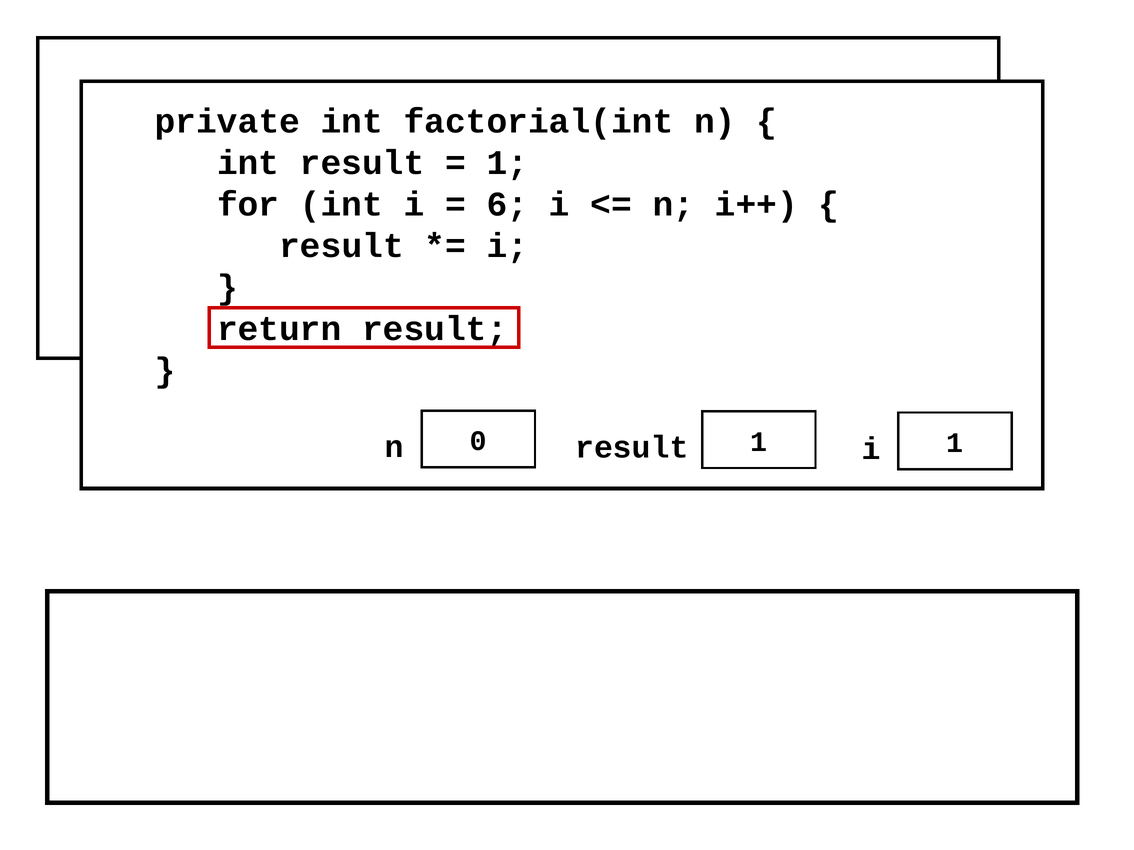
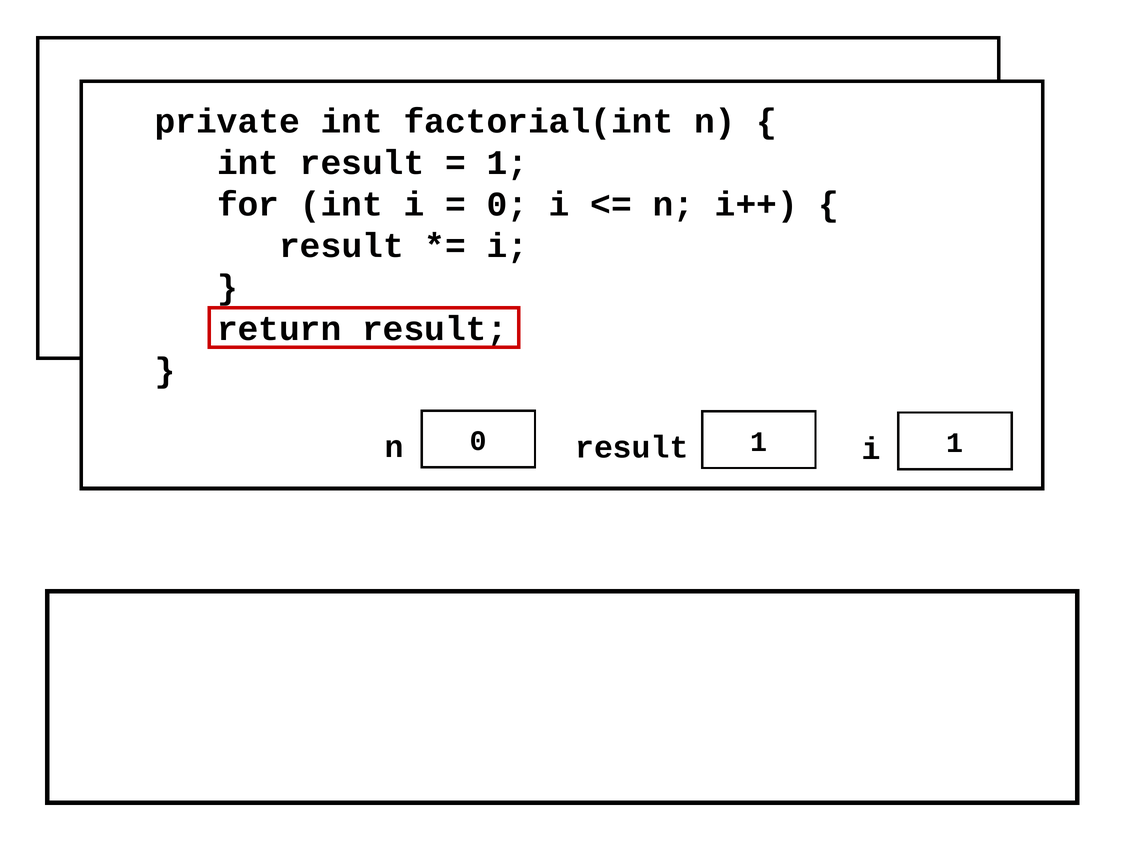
6 at (507, 204): 6 -> 0
